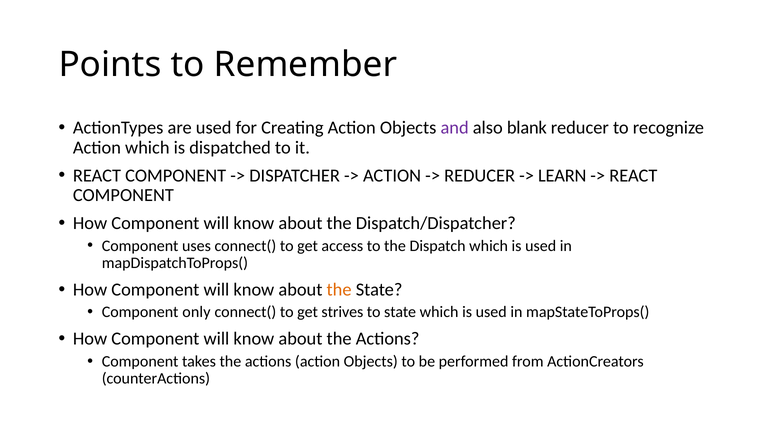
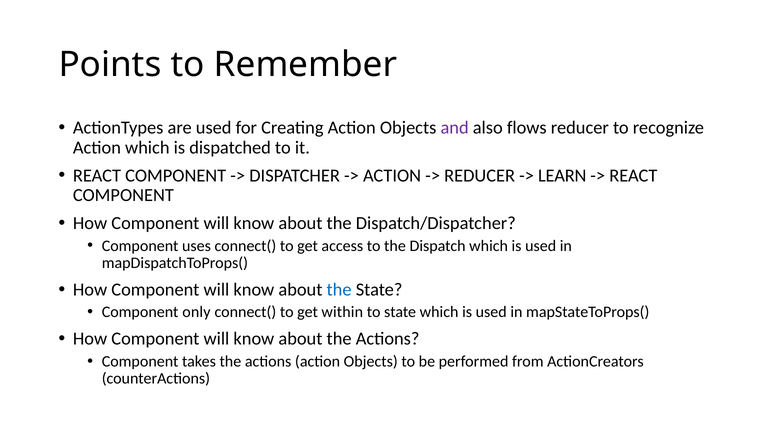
blank: blank -> flows
the at (339, 290) colour: orange -> blue
strives: strives -> within
